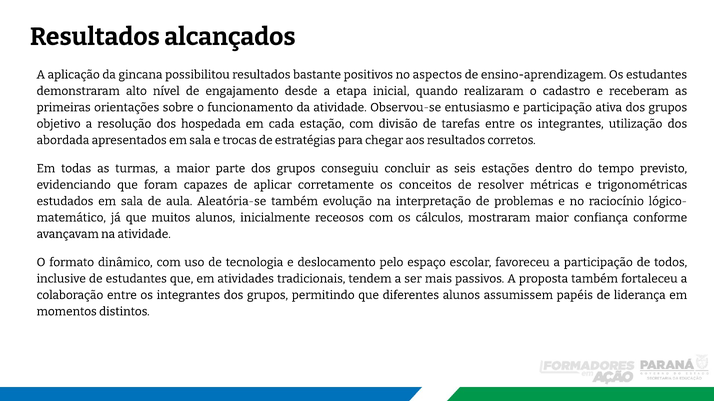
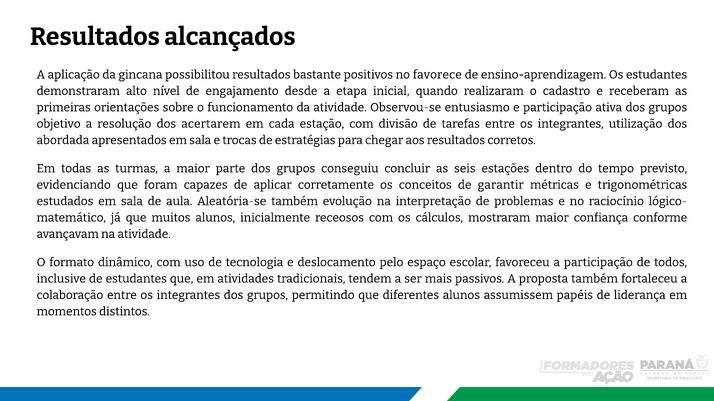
aspectos: aspectos -> favorece
hospedada: hospedada -> acertarem
resolver: resolver -> garantir
